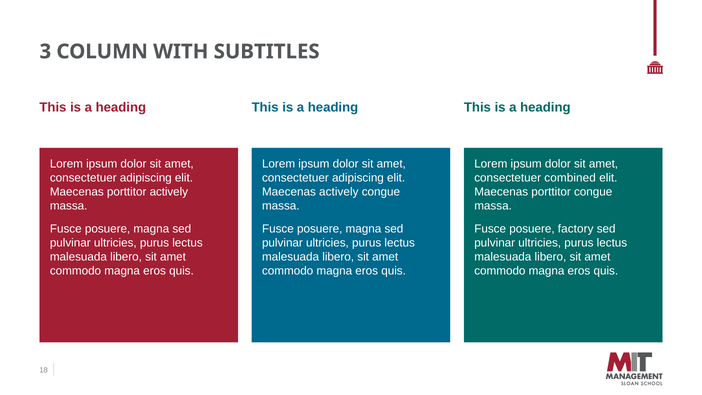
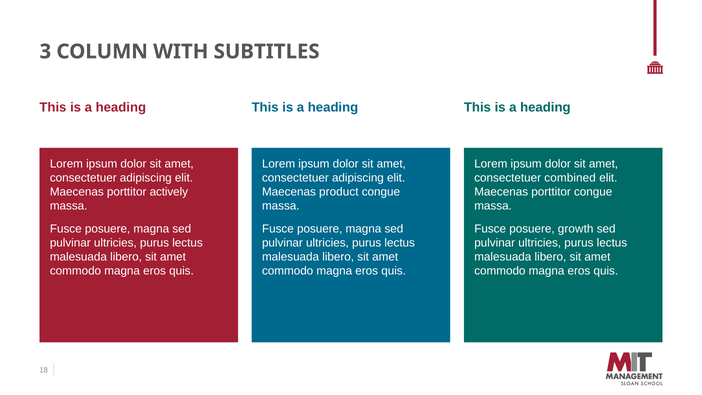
Maecenas actively: actively -> product
factory: factory -> growth
